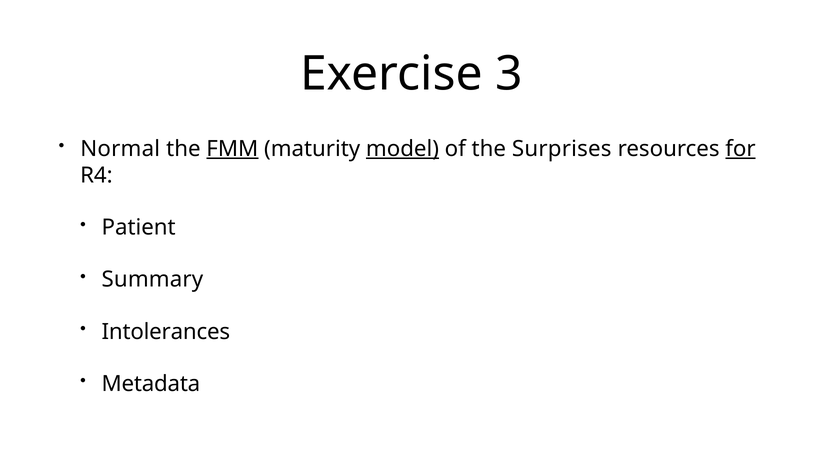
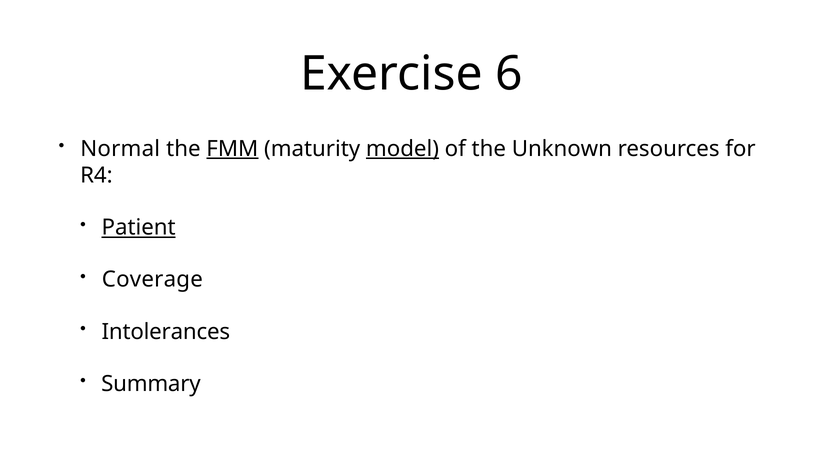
3: 3 -> 6
Surprises: Surprises -> Unknown
for underline: present -> none
Patient underline: none -> present
Summary: Summary -> Coverage
Metadata: Metadata -> Summary
